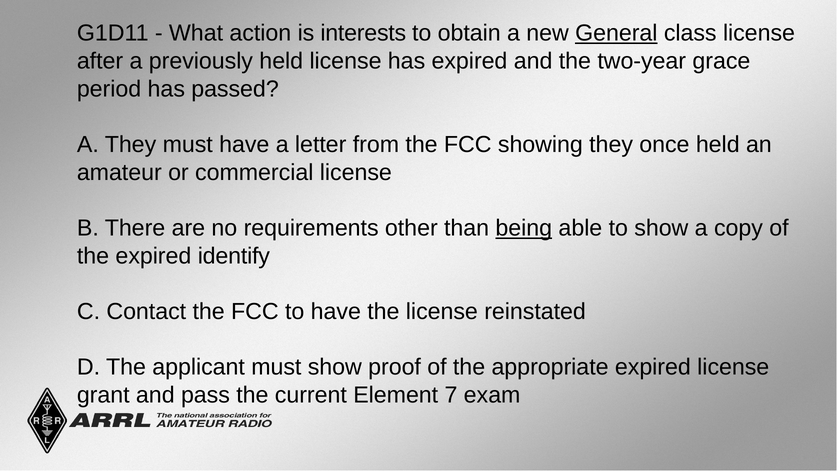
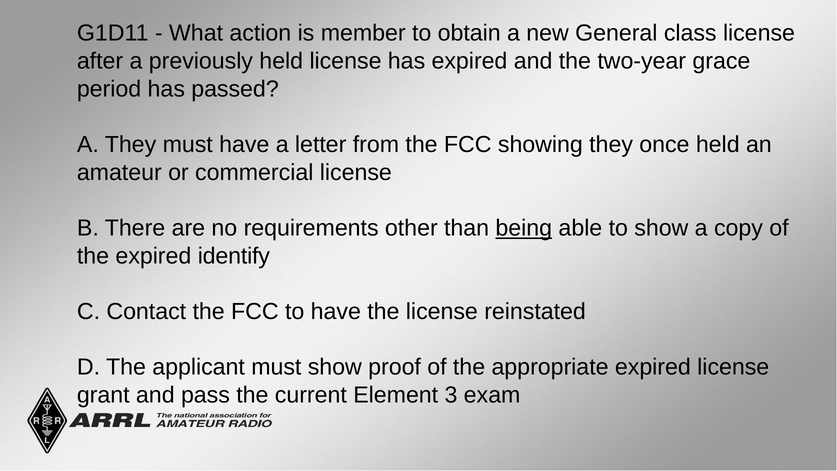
interests: interests -> member
General underline: present -> none
7: 7 -> 3
